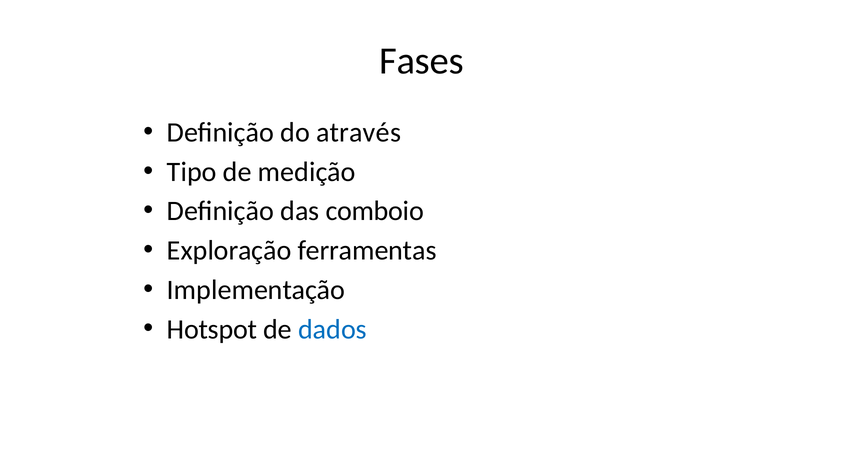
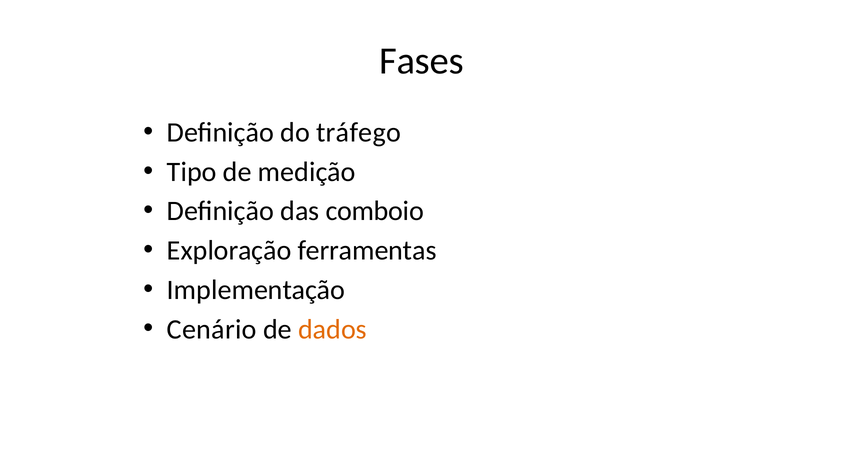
através: através -> tráfego
Hotspot: Hotspot -> Cenário
dados colour: blue -> orange
